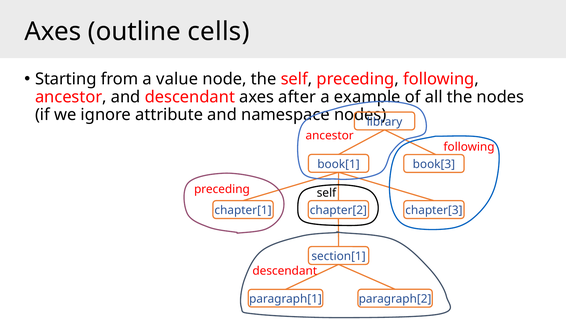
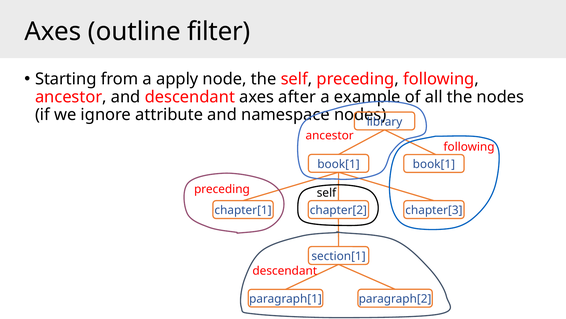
cells: cells -> filter
value: value -> apply
book[1 book[3: book[3 -> book[1
